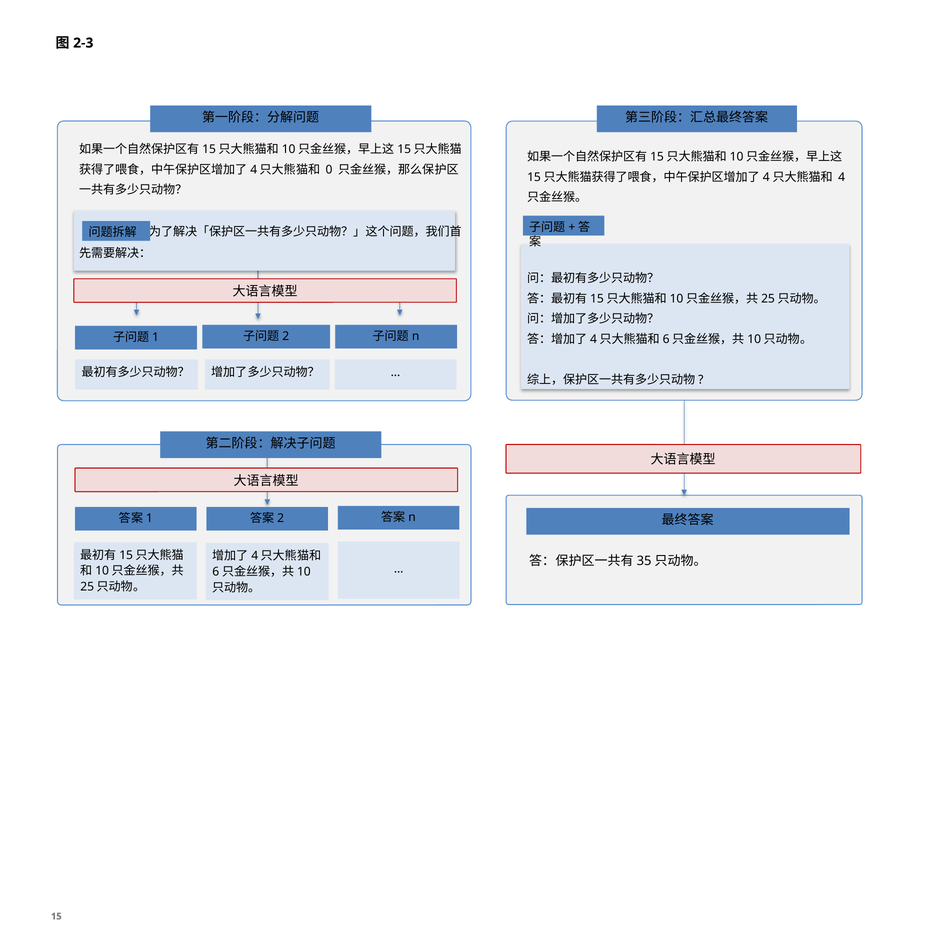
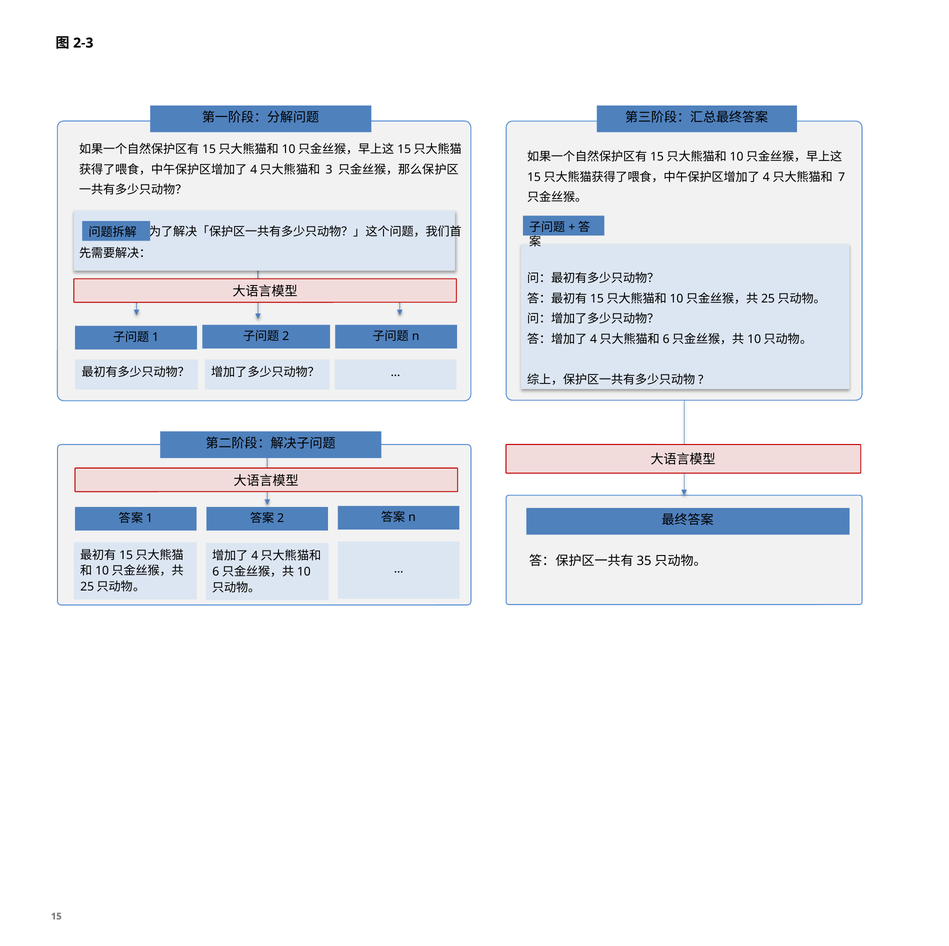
0: 0 -> 3
4: 4 -> 7
